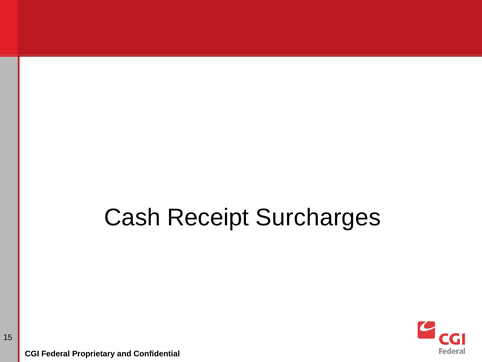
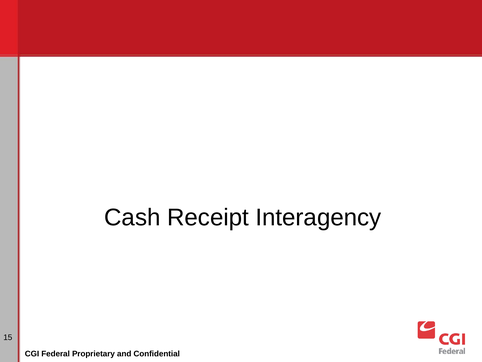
Surcharges: Surcharges -> Interagency
